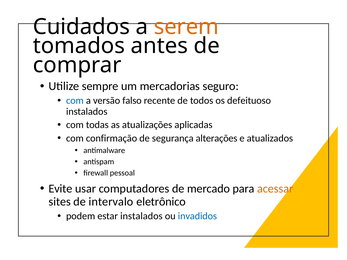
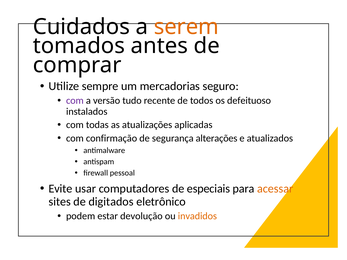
com at (75, 101) colour: blue -> purple
falso: falso -> tudo
mercado: mercado -> especiais
intervalo: intervalo -> digitados
estar instalados: instalados -> devolução
invadidos colour: blue -> orange
